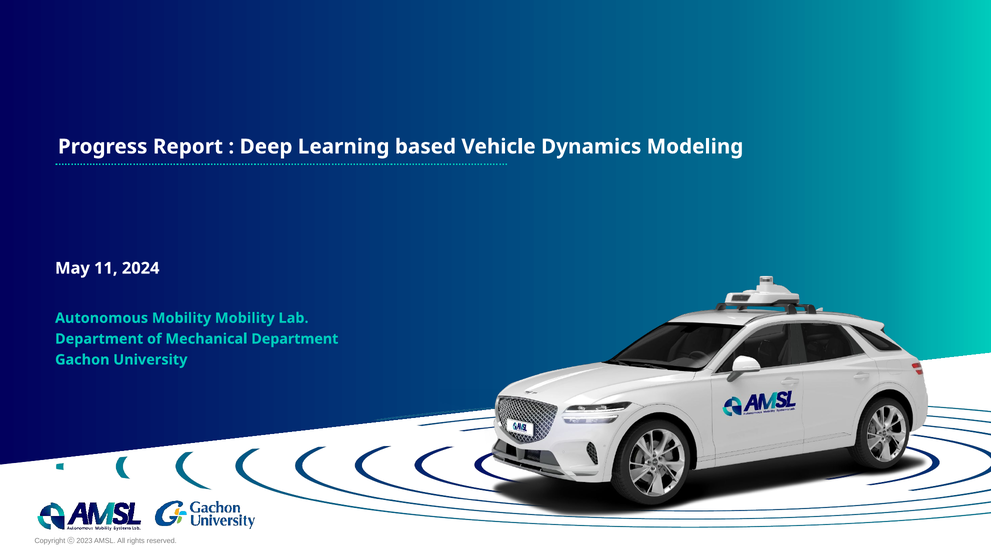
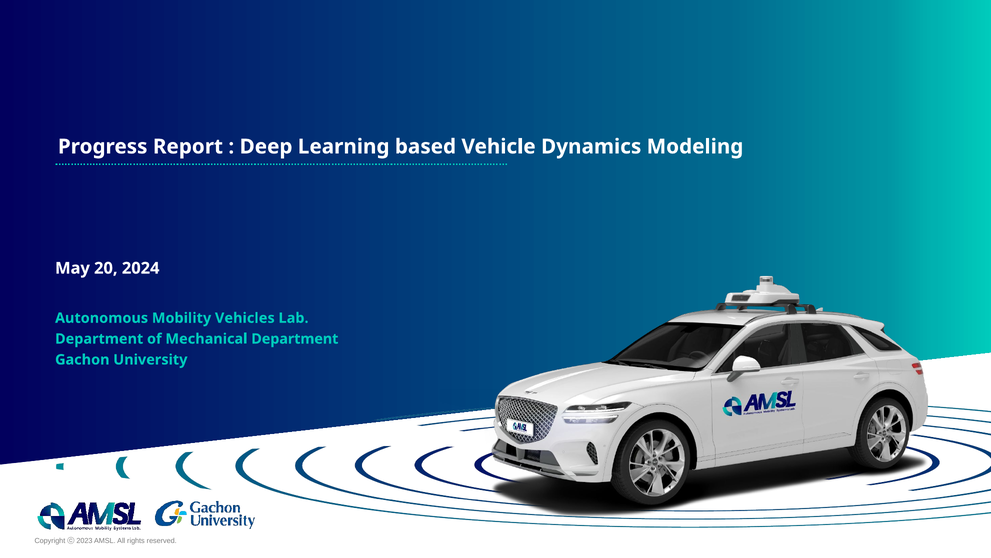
11: 11 -> 20
Mobility Mobility: Mobility -> Vehicles
